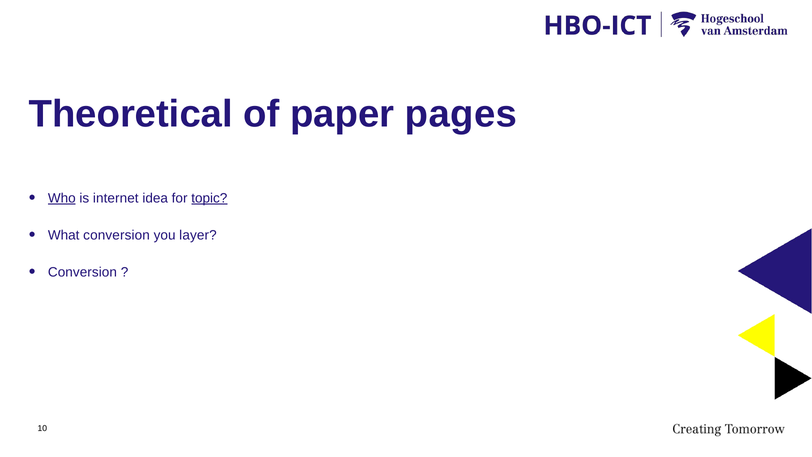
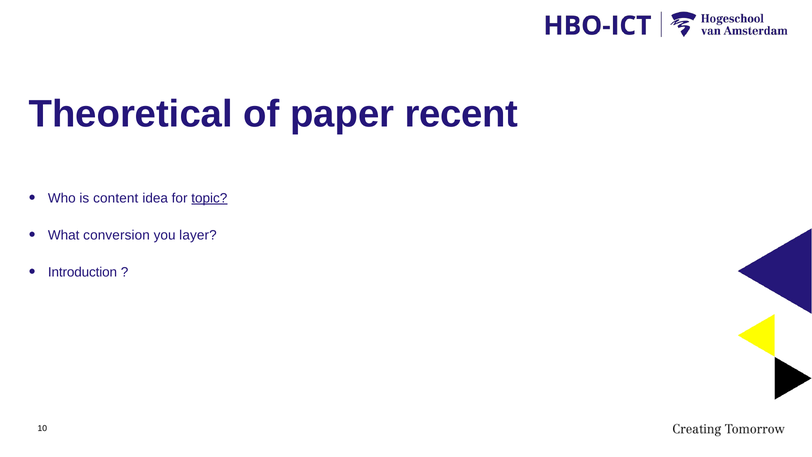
pages: pages -> recent
Who underline: present -> none
internet: internet -> content
Conversion at (82, 272): Conversion -> Introduction
